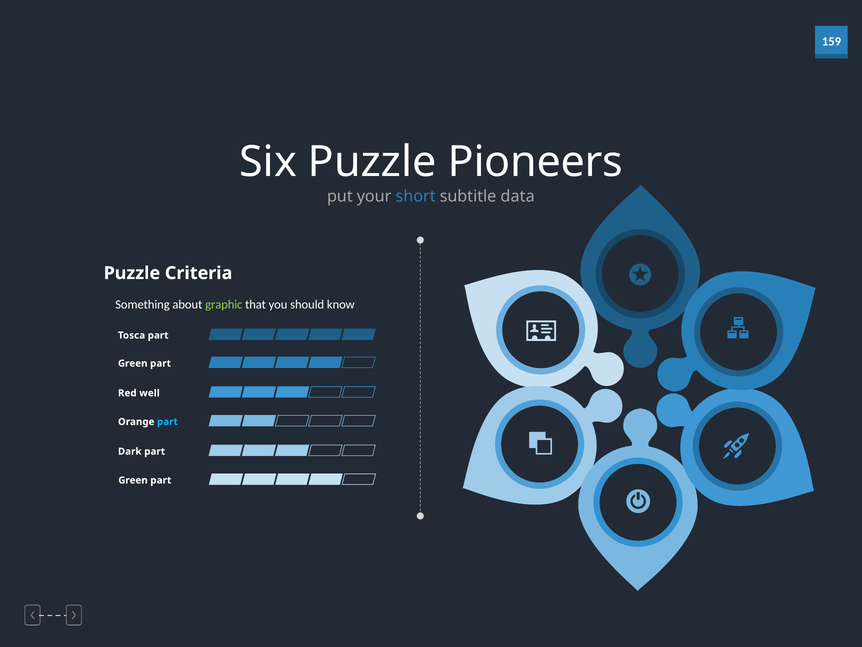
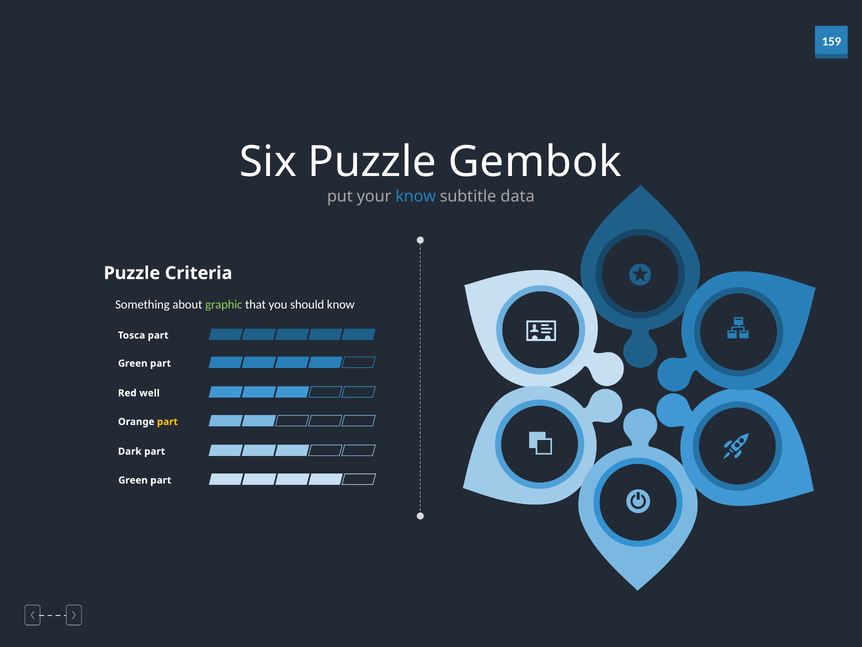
Pioneers: Pioneers -> Gembok
your short: short -> know
part at (167, 421) colour: light blue -> yellow
